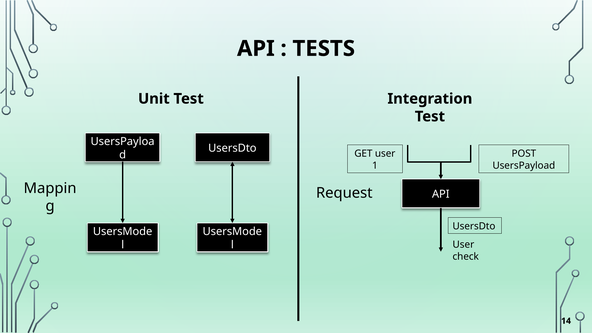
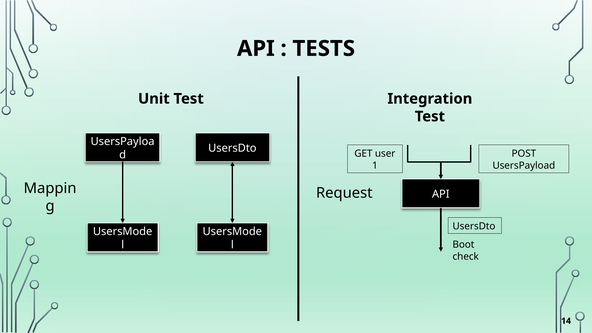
User at (463, 245): User -> Boot
